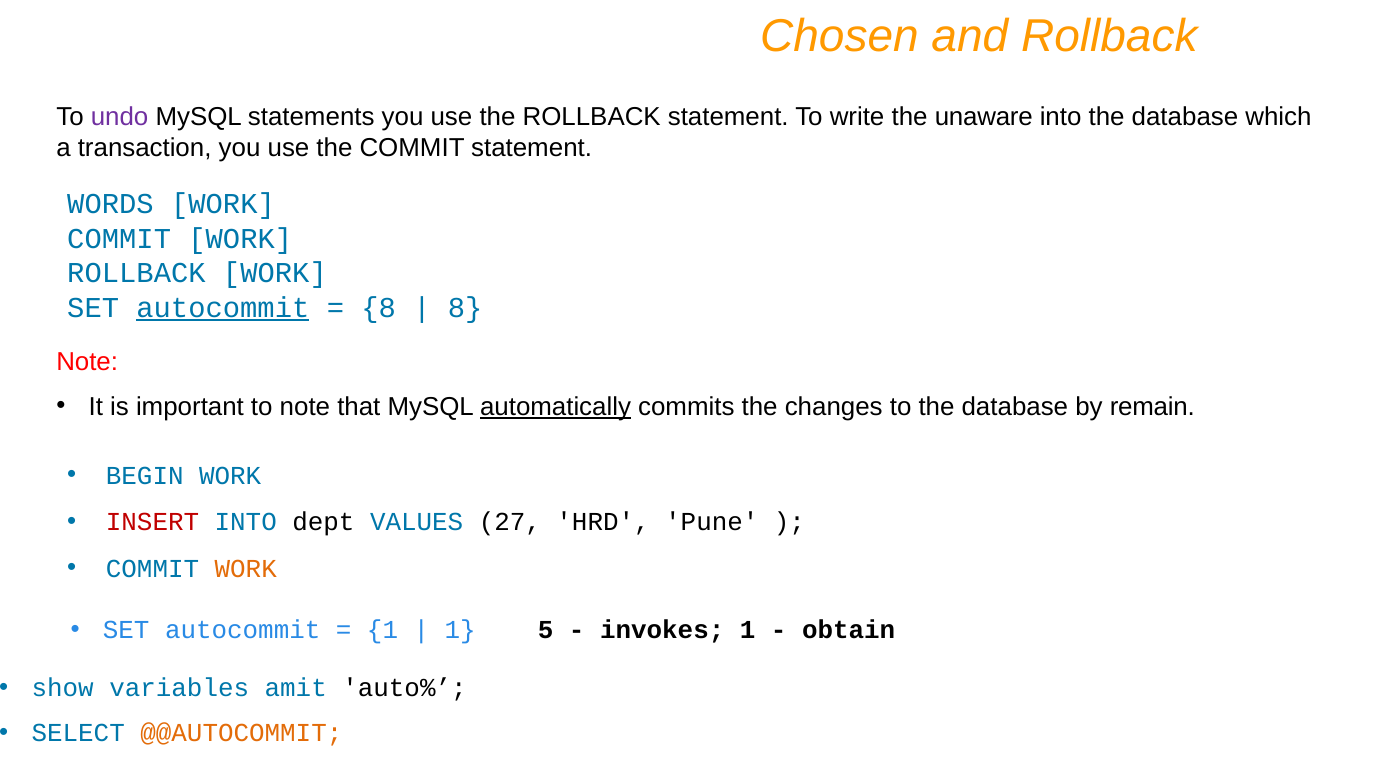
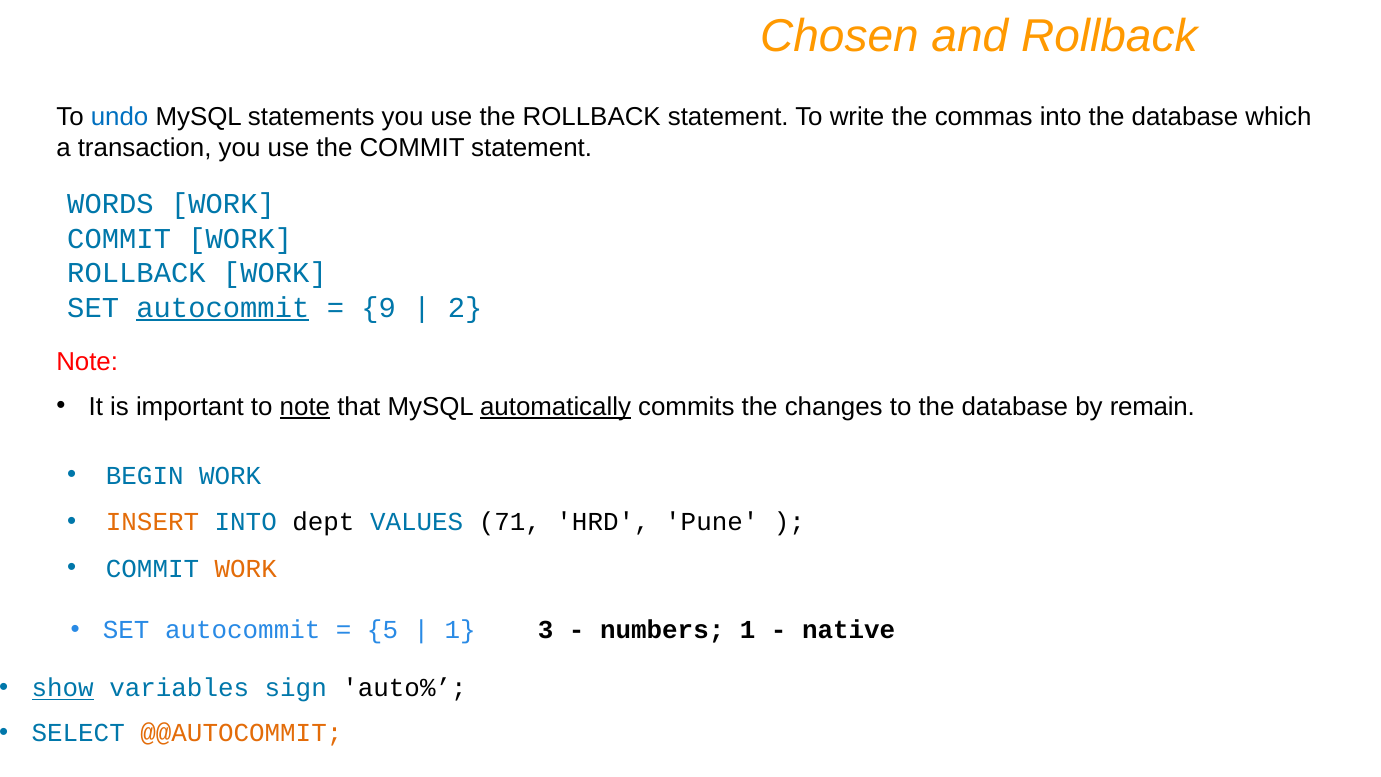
undo colour: purple -> blue
unaware: unaware -> commas
8 at (379, 308): 8 -> 9
8 at (465, 308): 8 -> 2
note at (305, 407) underline: none -> present
INSERT colour: red -> orange
27: 27 -> 71
1 at (383, 630): 1 -> 5
5: 5 -> 3
invokes: invokes -> numbers
obtain: obtain -> native
show underline: none -> present
amit: amit -> sign
